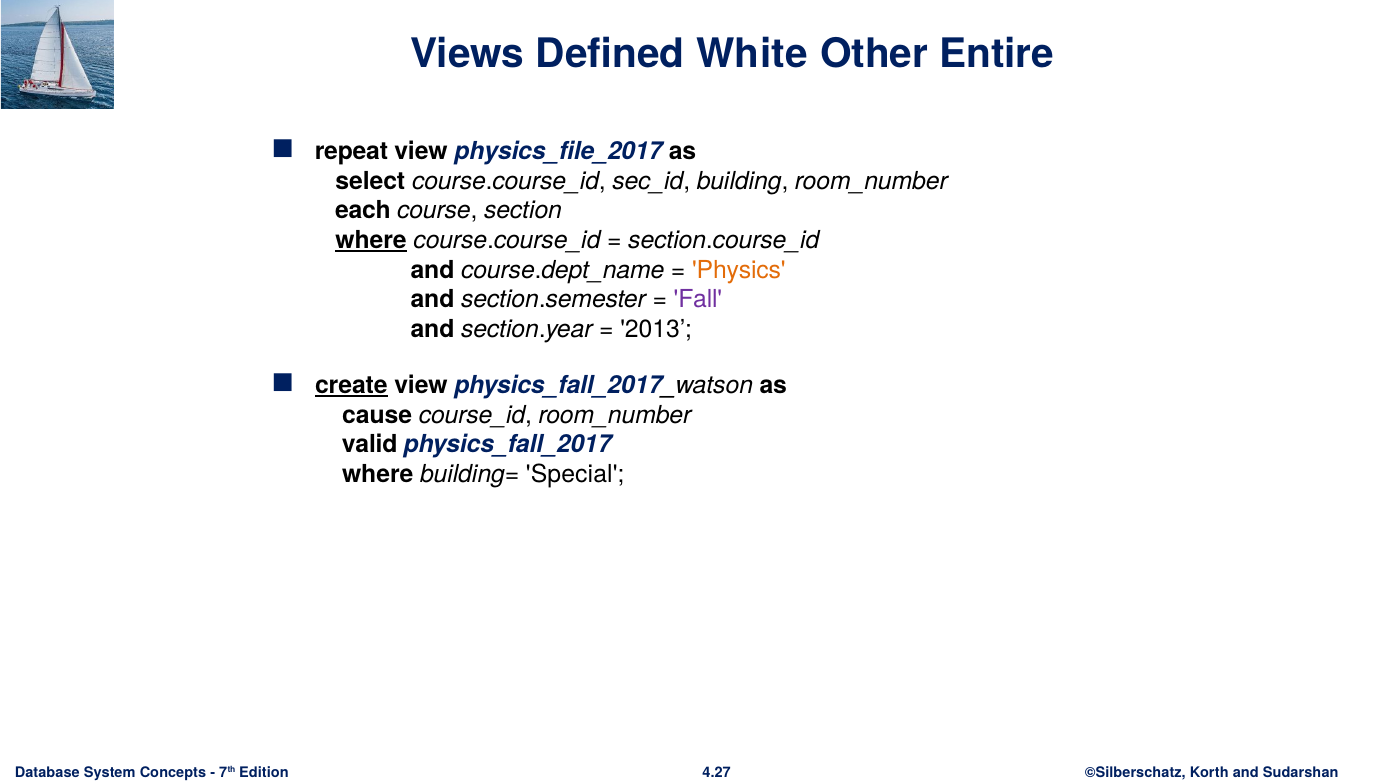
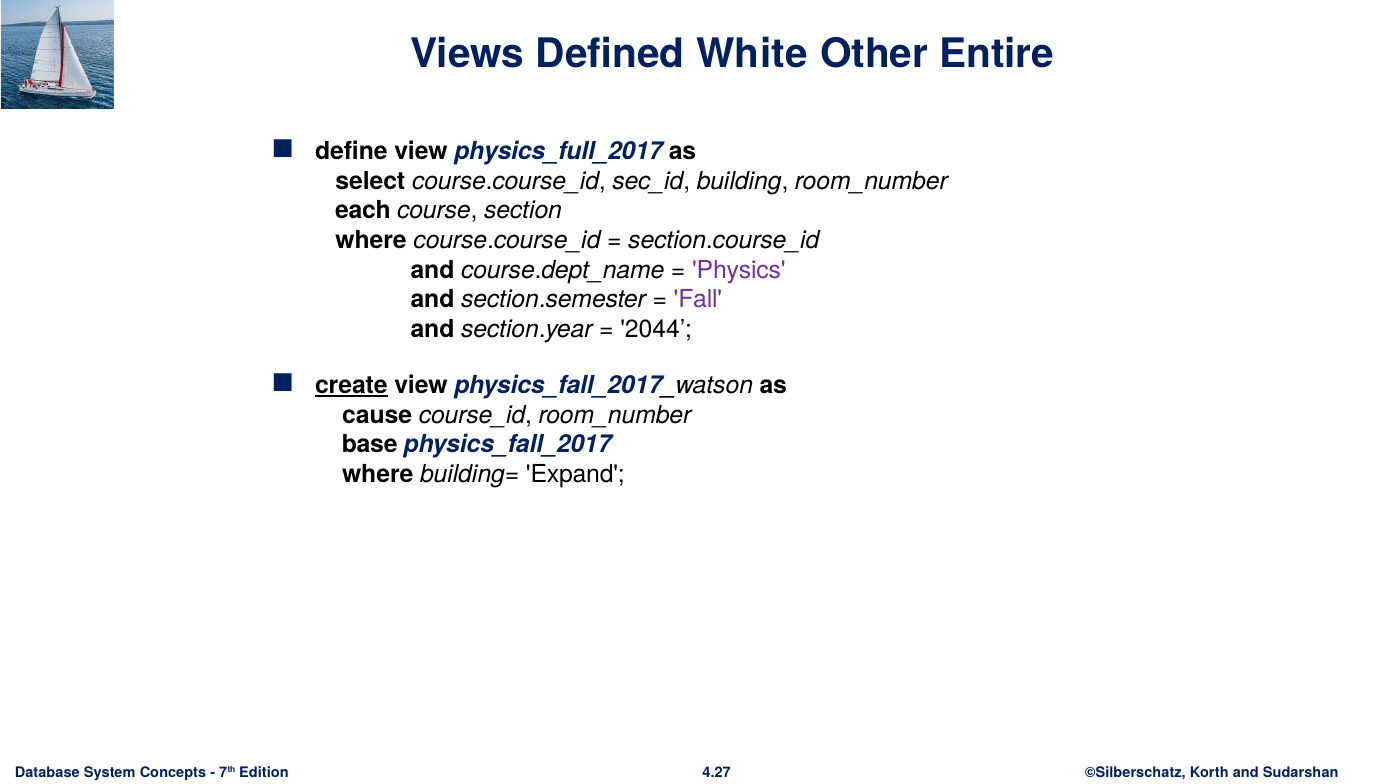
repeat: repeat -> define
physics_file_2017: physics_file_2017 -> physics_full_2017
where at (371, 240) underline: present -> none
Physics colour: orange -> purple
2013: 2013 -> 2044
valid: valid -> base
Special: Special -> Expand
